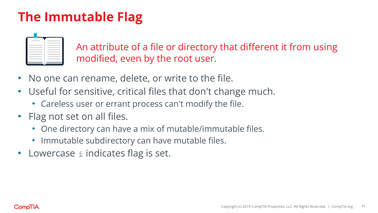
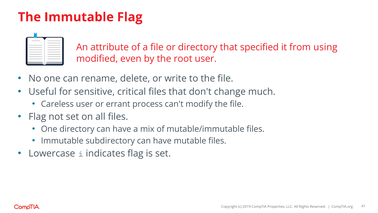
different: different -> specified
